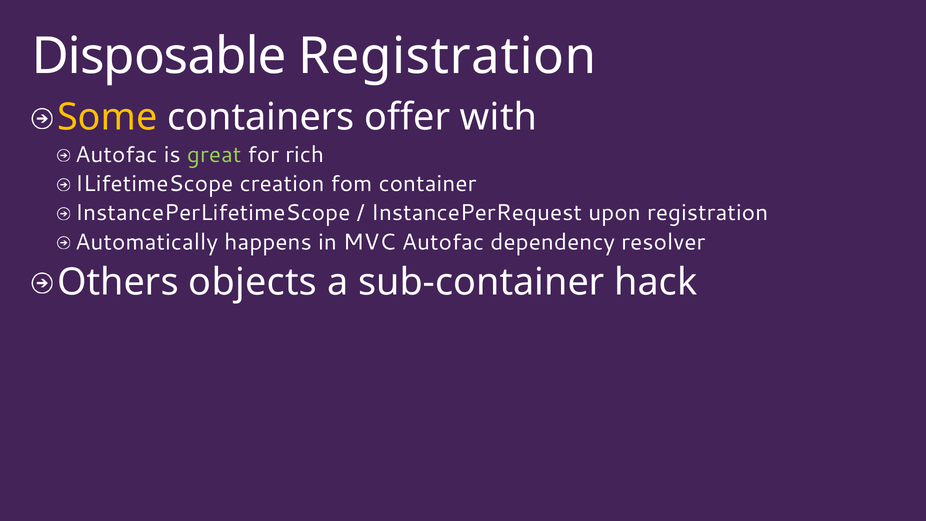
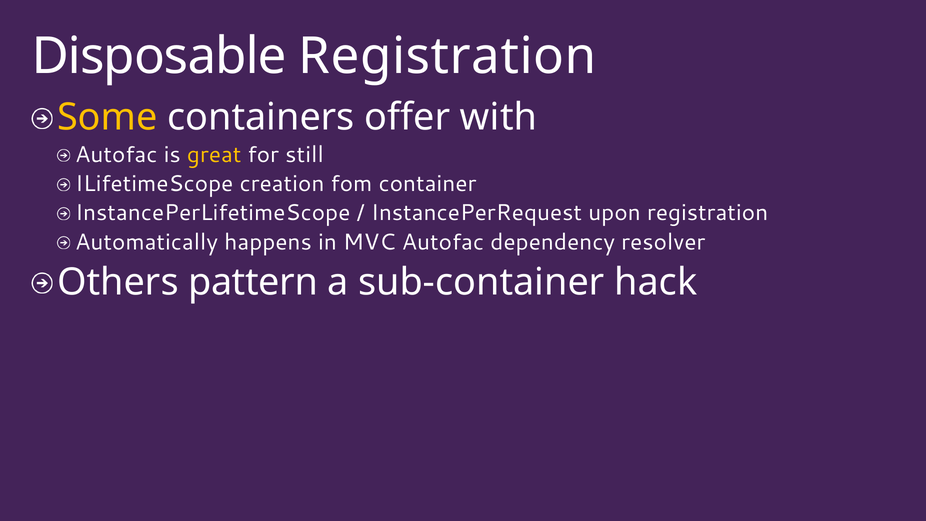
great colour: light green -> yellow
rich: rich -> still
objects: objects -> pattern
